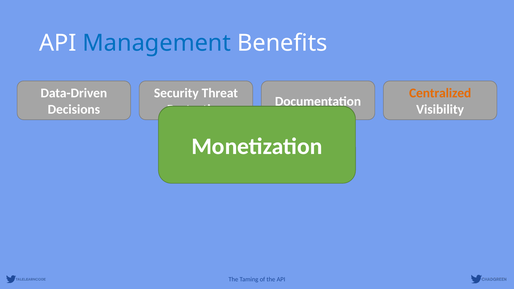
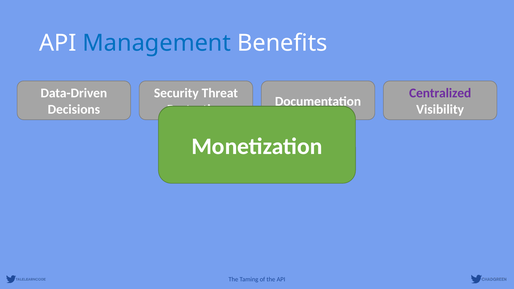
Centralized at (440, 93) colour: orange -> purple
